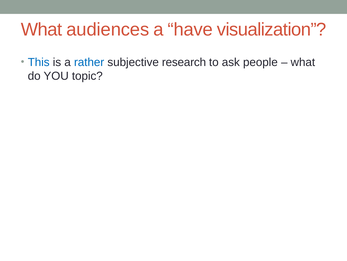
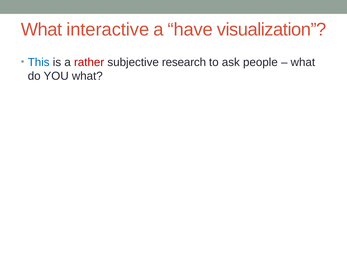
audiences: audiences -> interactive
rather colour: blue -> red
YOU topic: topic -> what
